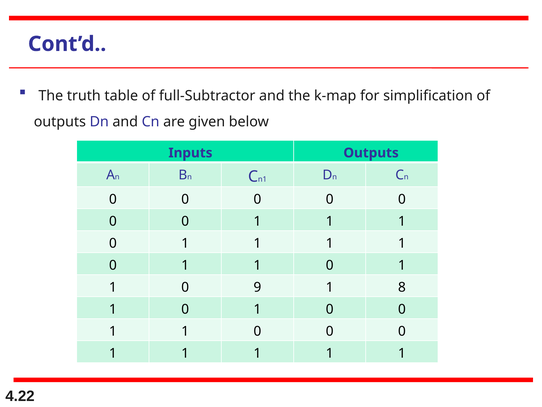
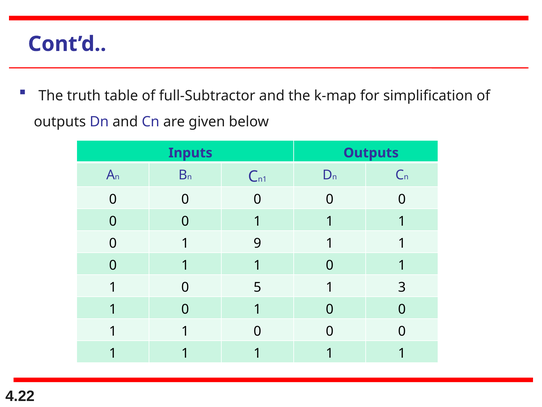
1 at (257, 243): 1 -> 9
9: 9 -> 5
8: 8 -> 3
